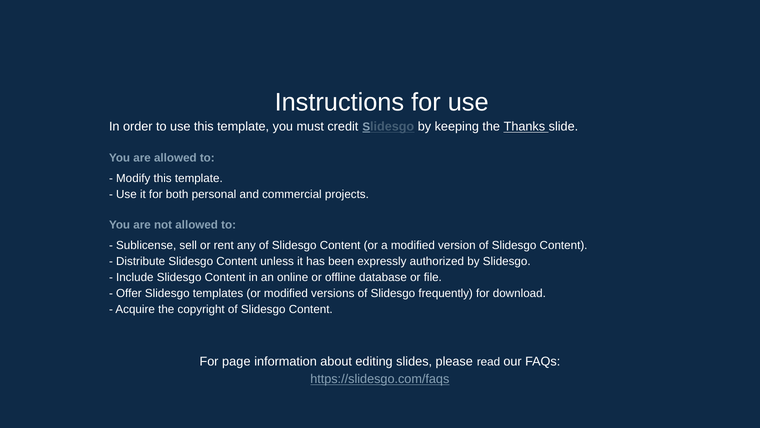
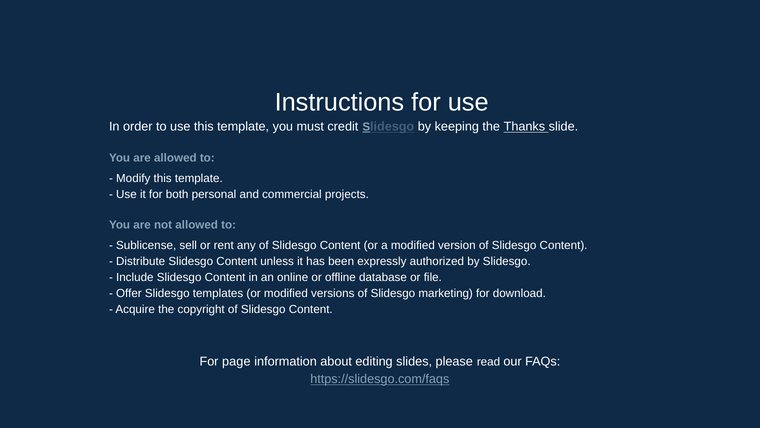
frequently: frequently -> marketing
